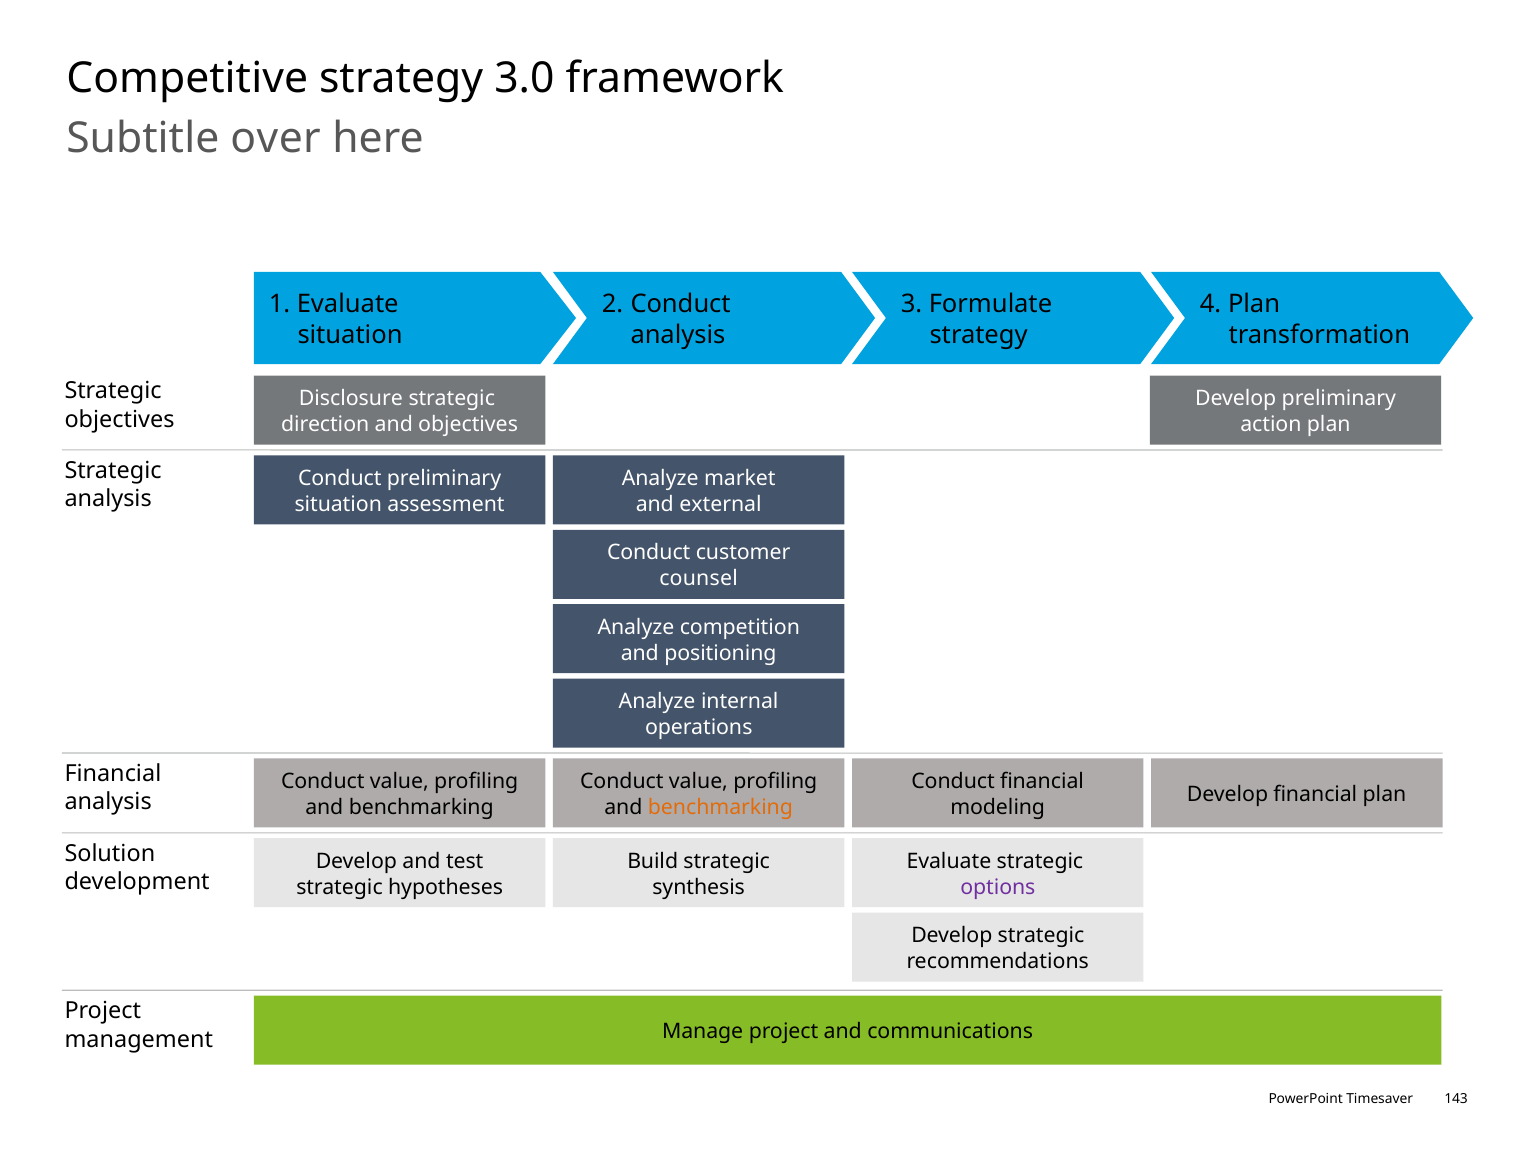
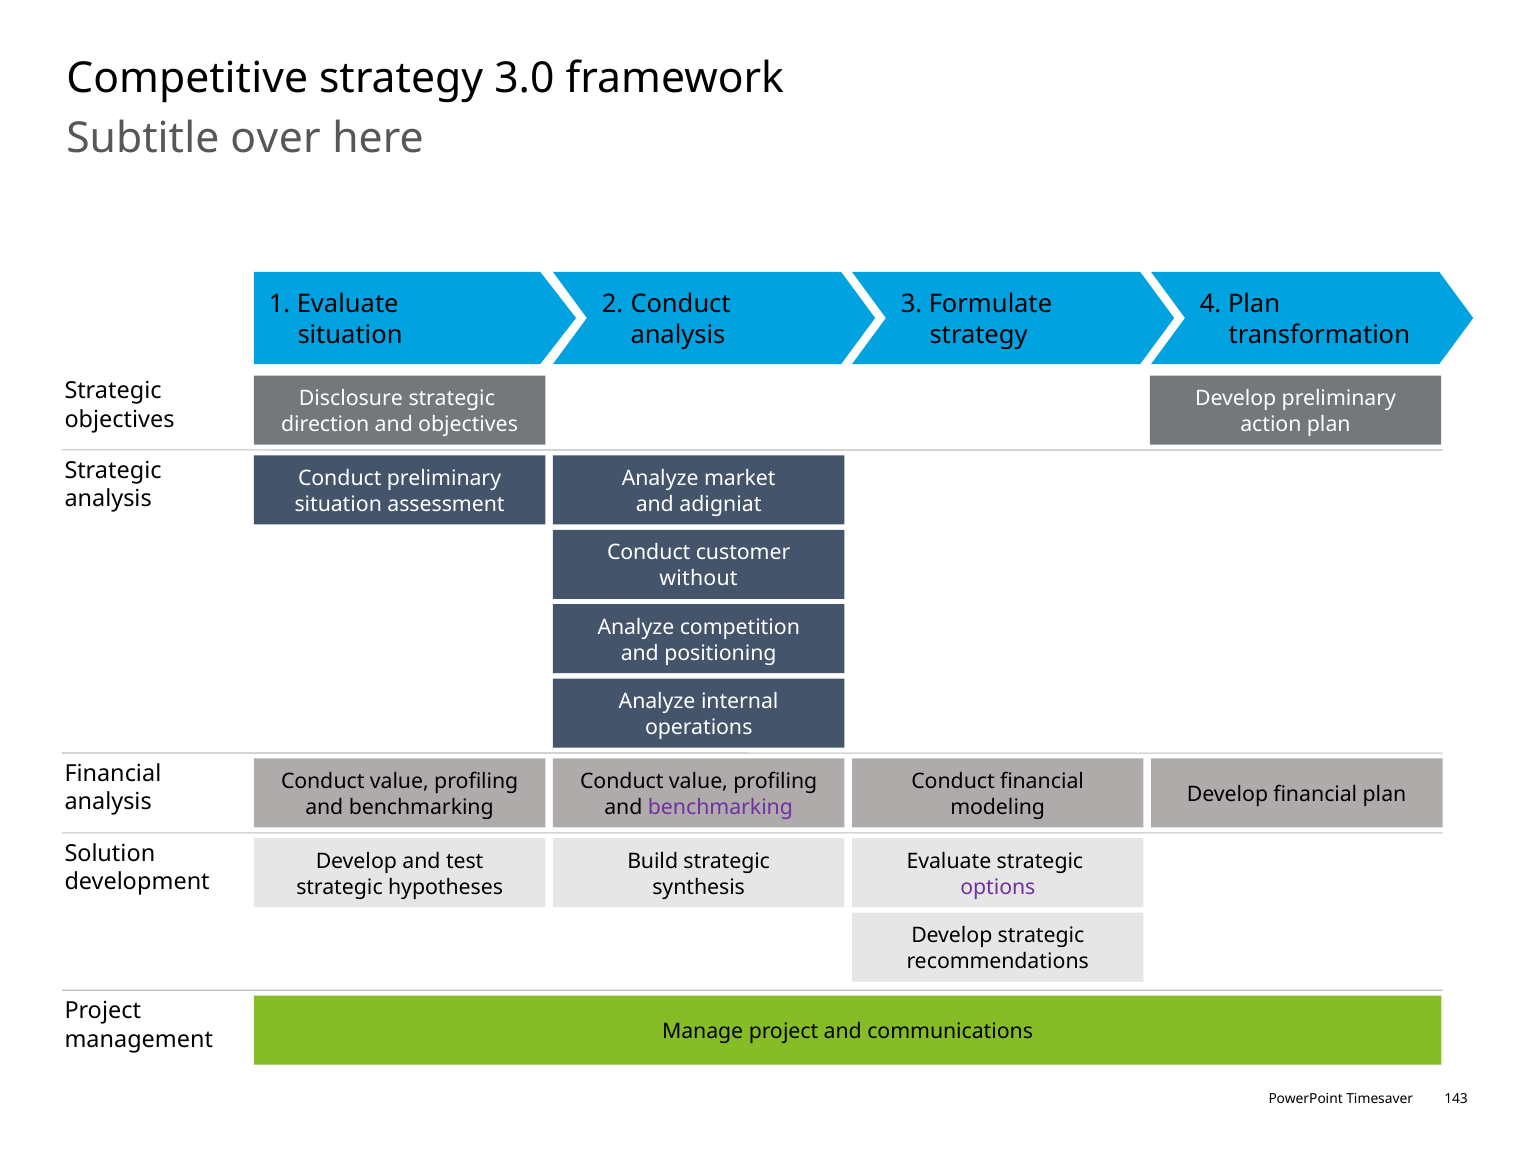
external: external -> adigniat
counsel: counsel -> without
benchmarking at (720, 807) colour: orange -> purple
